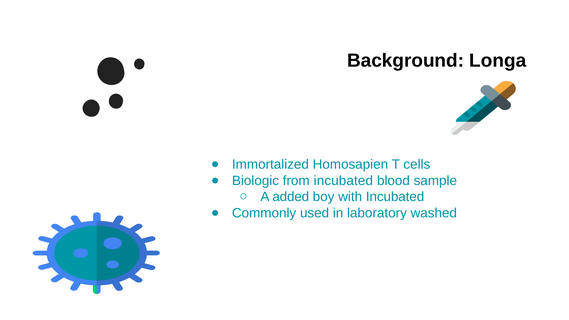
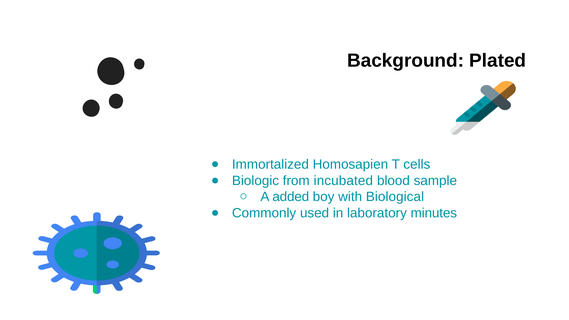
Longa: Longa -> Plated
with Incubated: Incubated -> Biological
washed: washed -> minutes
